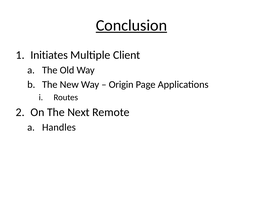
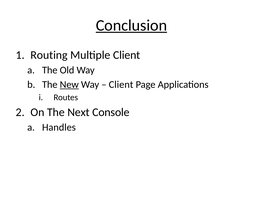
Initiates: Initiates -> Routing
New underline: none -> present
Origin at (121, 85): Origin -> Client
Remote: Remote -> Console
